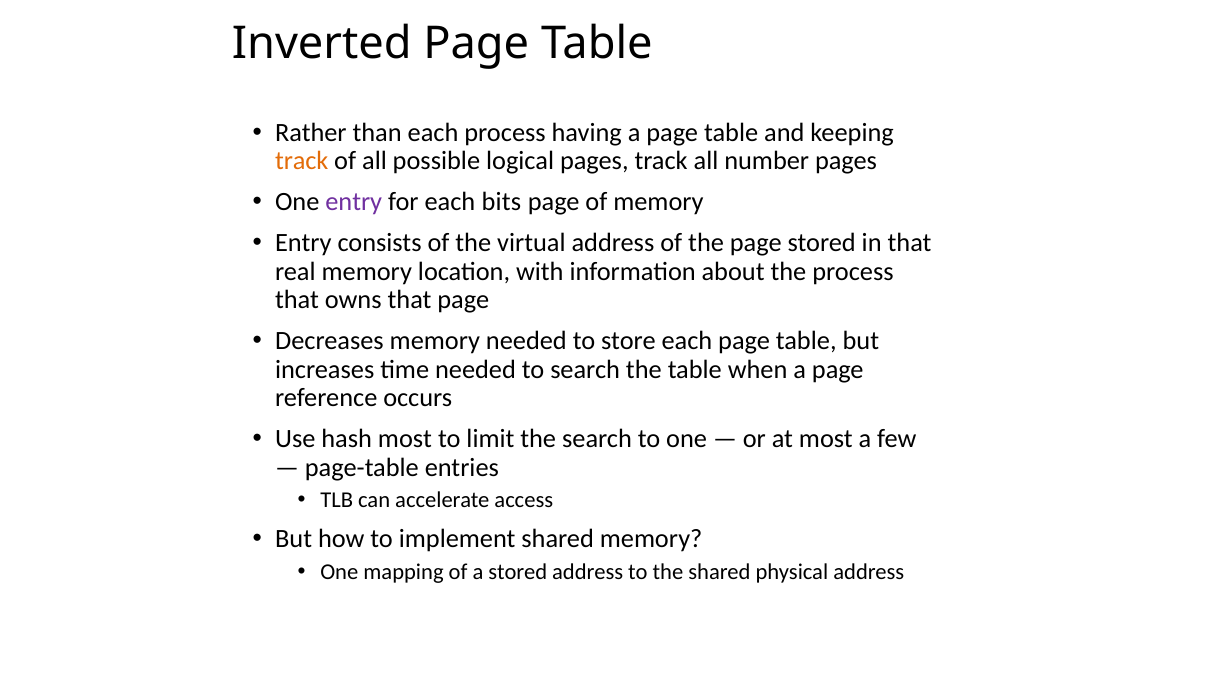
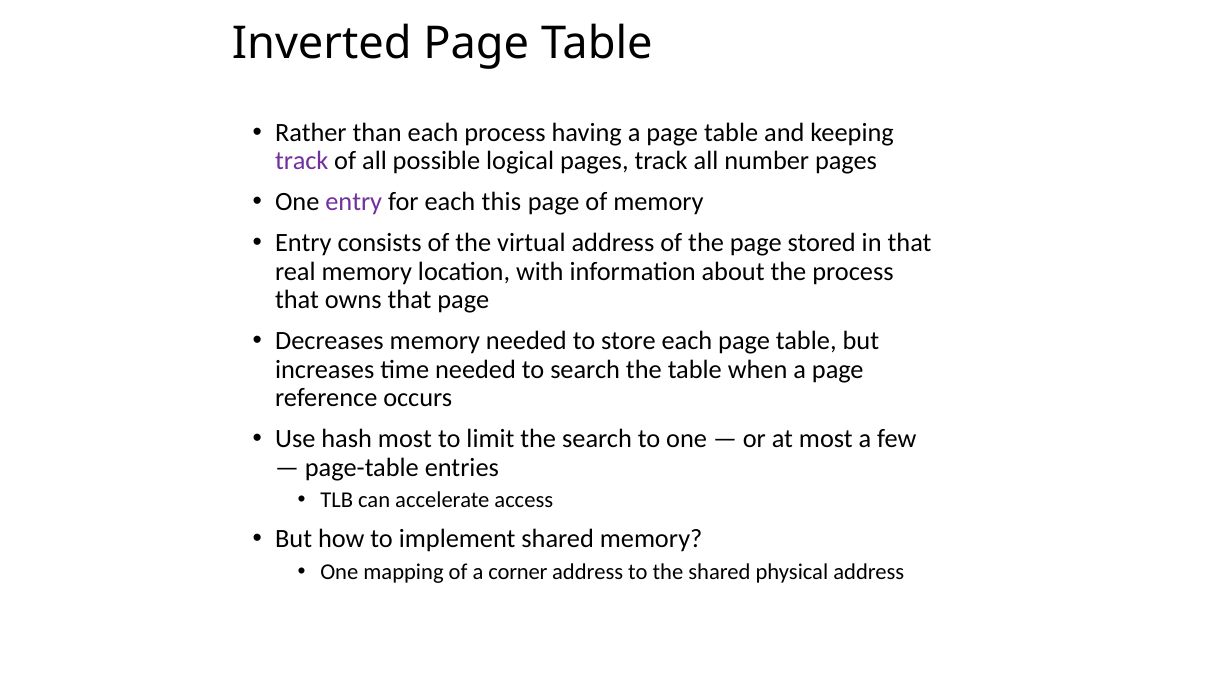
track at (302, 161) colour: orange -> purple
bits: bits -> this
a stored: stored -> corner
